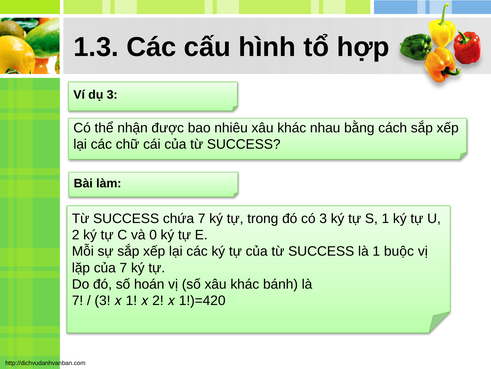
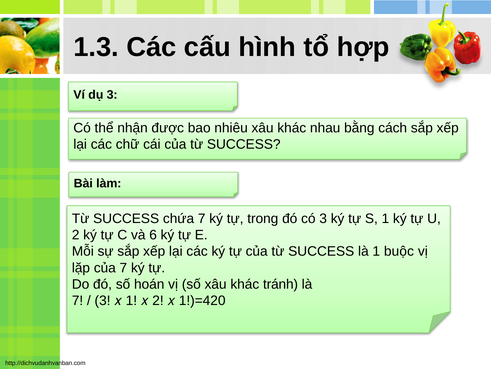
0: 0 -> 6
bánh: bánh -> tránh
